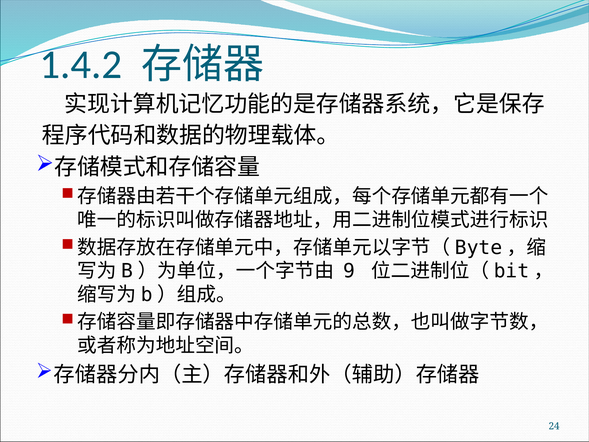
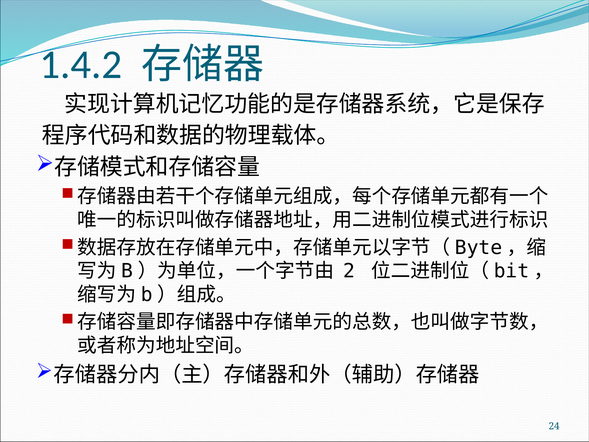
9: 9 -> 2
